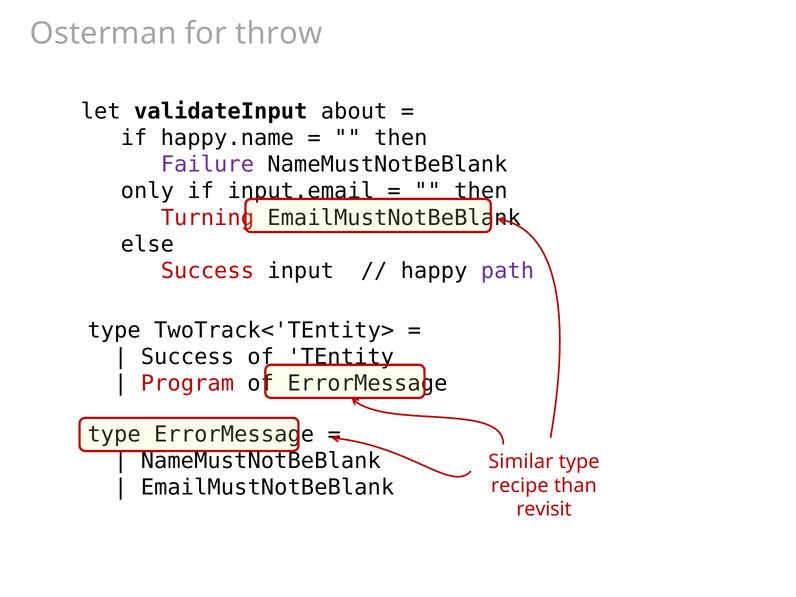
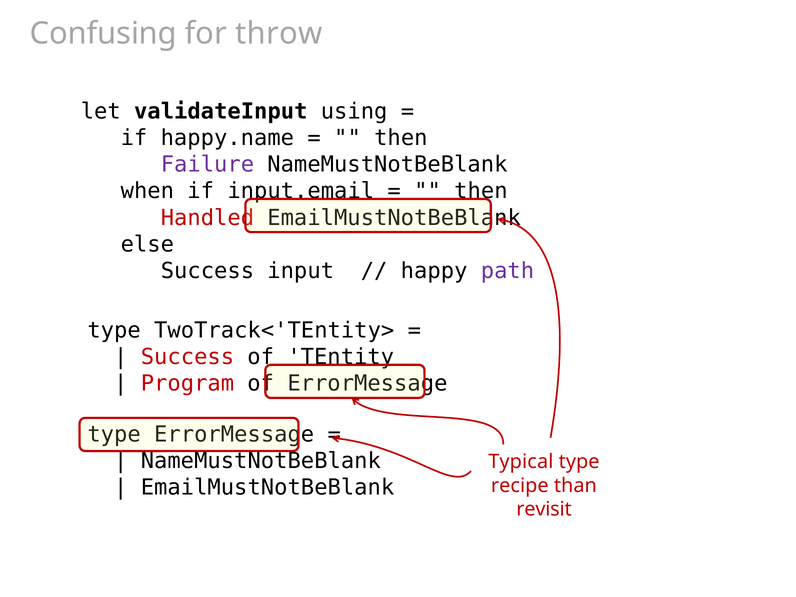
Osterman: Osterman -> Confusing
about: about -> using
only: only -> when
Turning: Turning -> Handled
Success at (207, 271) colour: red -> black
Success at (187, 357) colour: black -> red
Similar: Similar -> Typical
